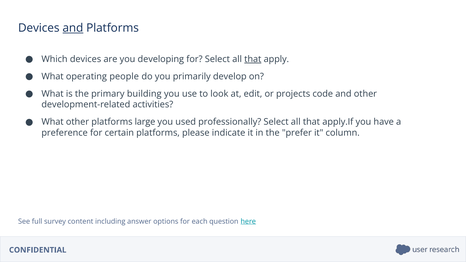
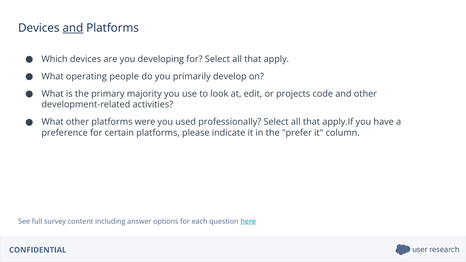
that at (253, 59) underline: present -> none
building: building -> majority
large: large -> were
